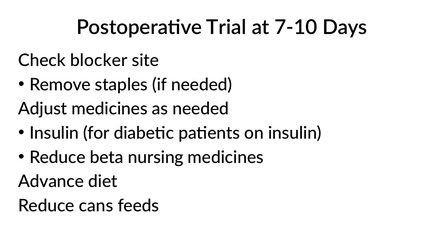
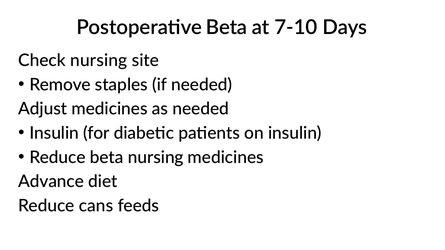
Postoperative Trial: Trial -> Beta
Check blocker: blocker -> nursing
